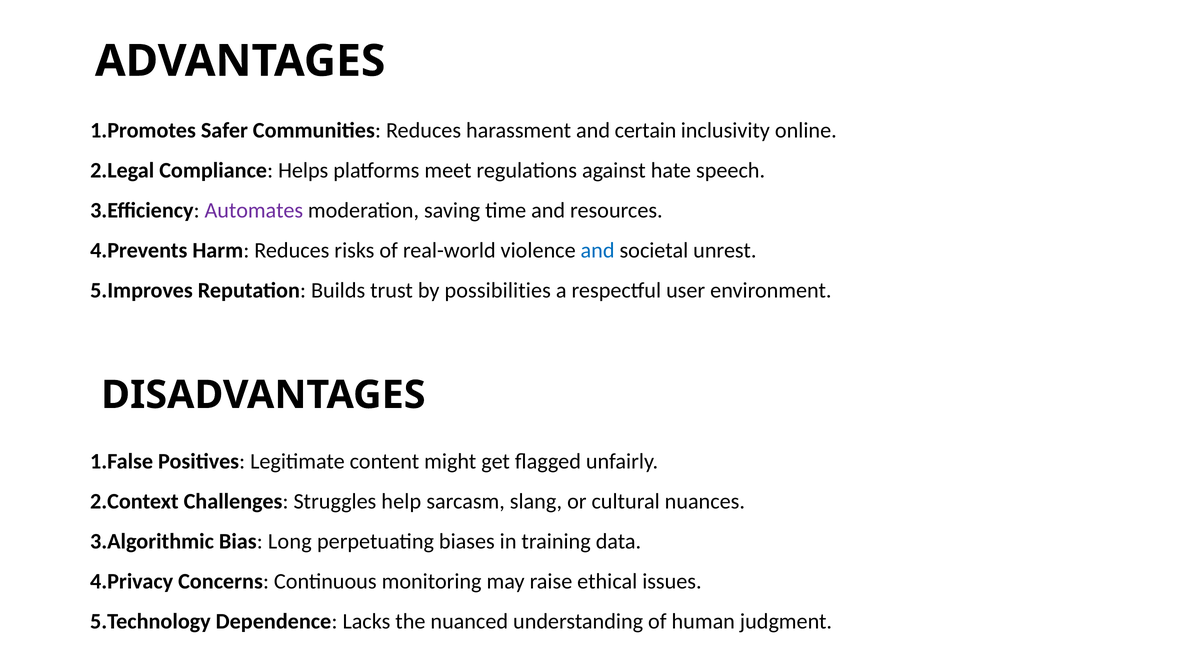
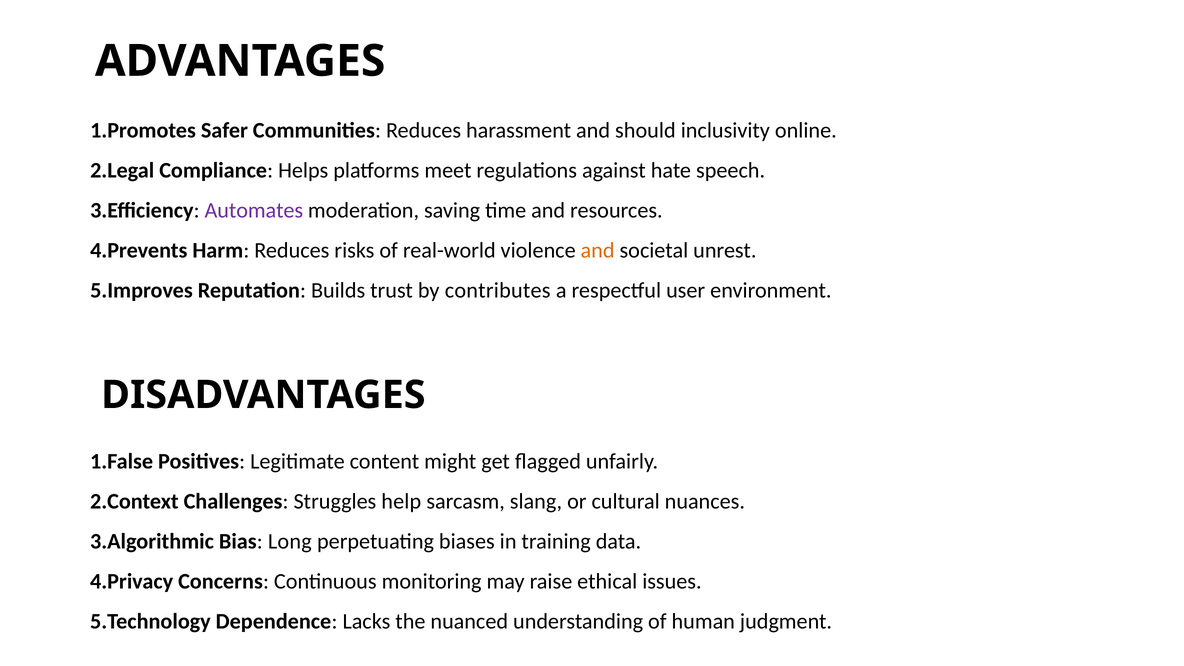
certain: certain -> should
and at (598, 250) colour: blue -> orange
possibilities: possibilities -> contributes
